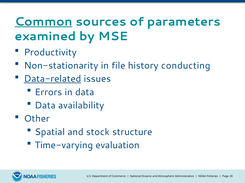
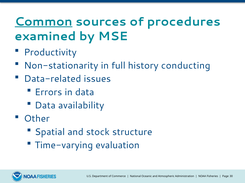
parameters: parameters -> procedures
file: file -> full
Data-related underline: present -> none
